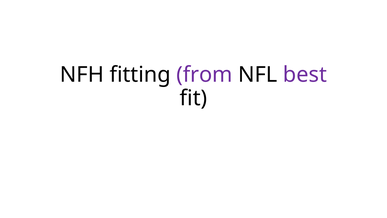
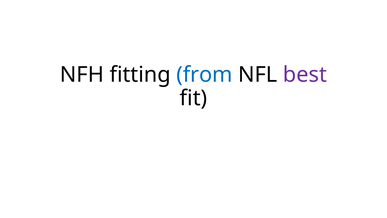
from colour: purple -> blue
